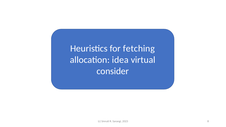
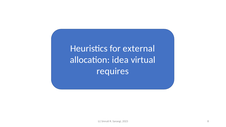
fetching: fetching -> external
consider: consider -> requires
